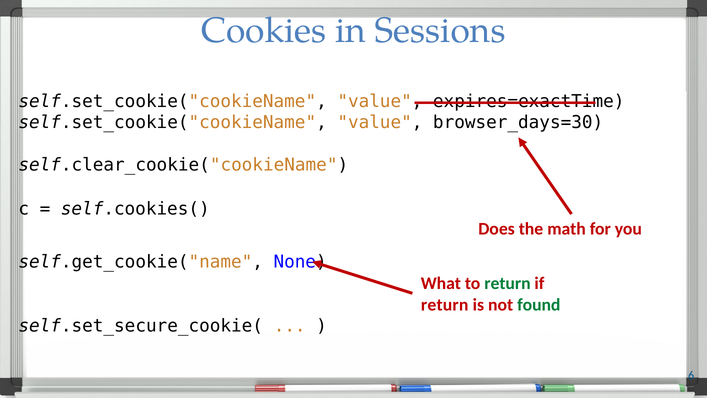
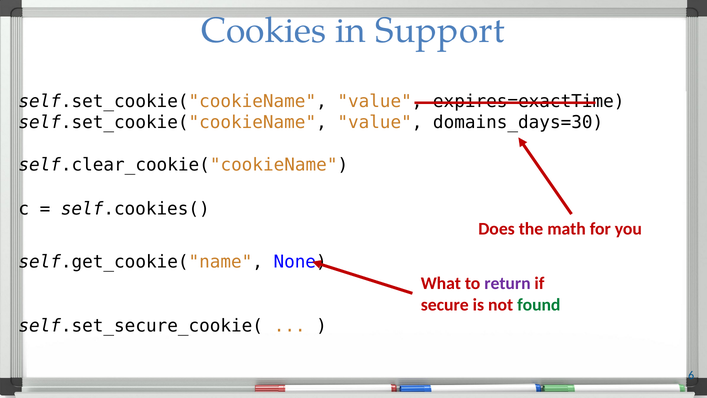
Sessions: Sessions -> Support
browser_days=30: browser_days=30 -> domains_days=30
return at (507, 283) colour: green -> purple
return at (445, 305): return -> secure
